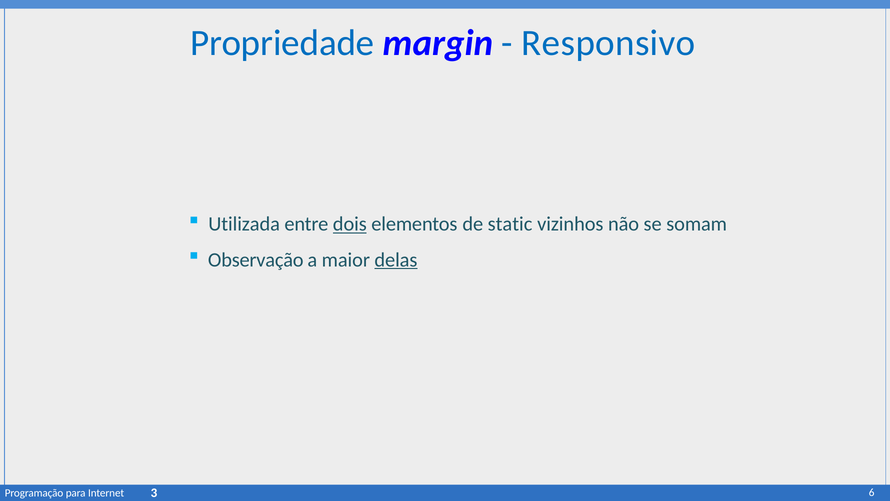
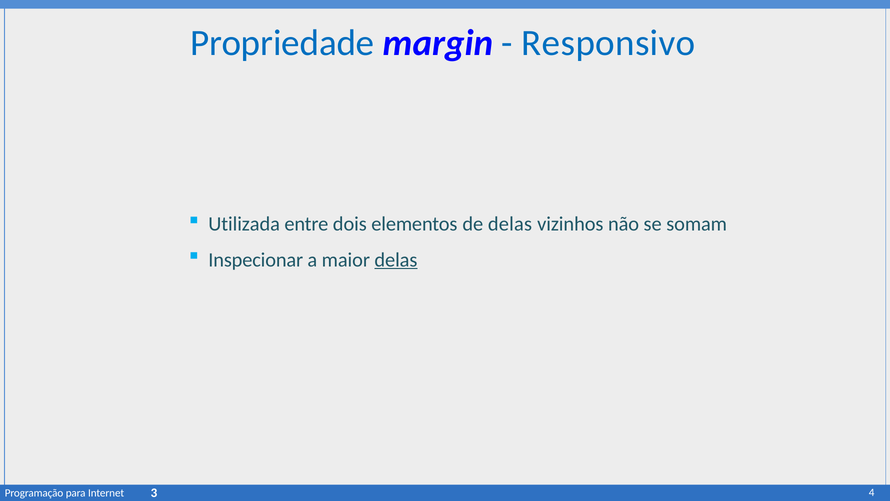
dois underline: present -> none
de static: static -> delas
Observação: Observação -> Inspecionar
6: 6 -> 4
